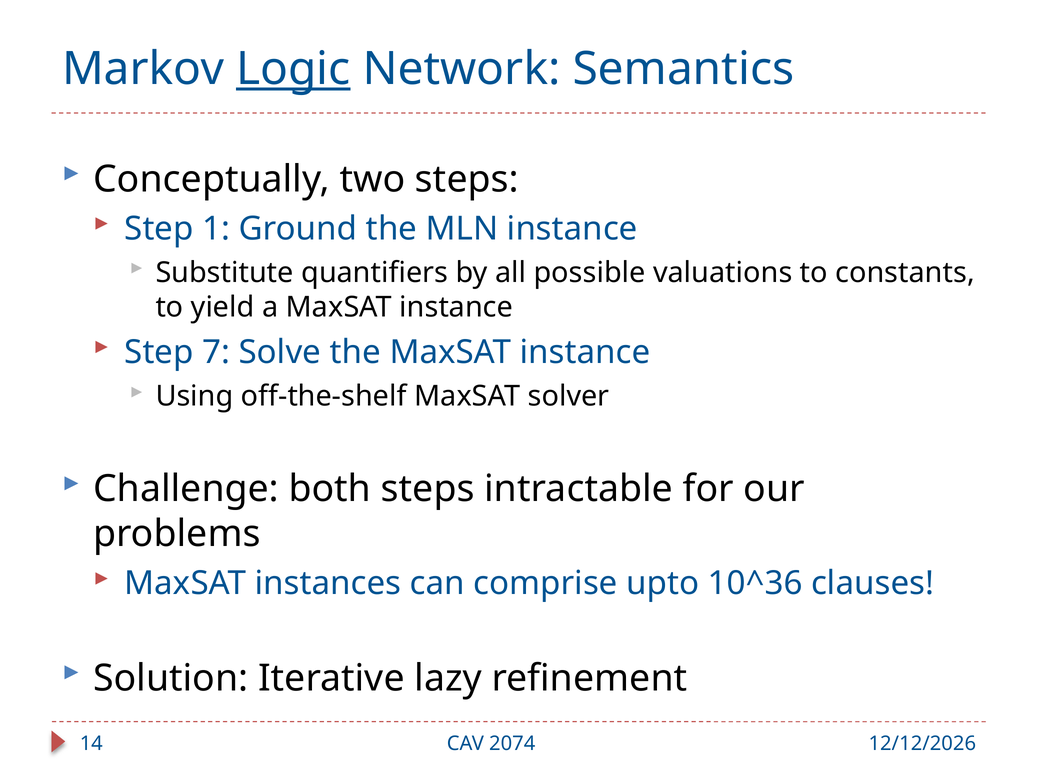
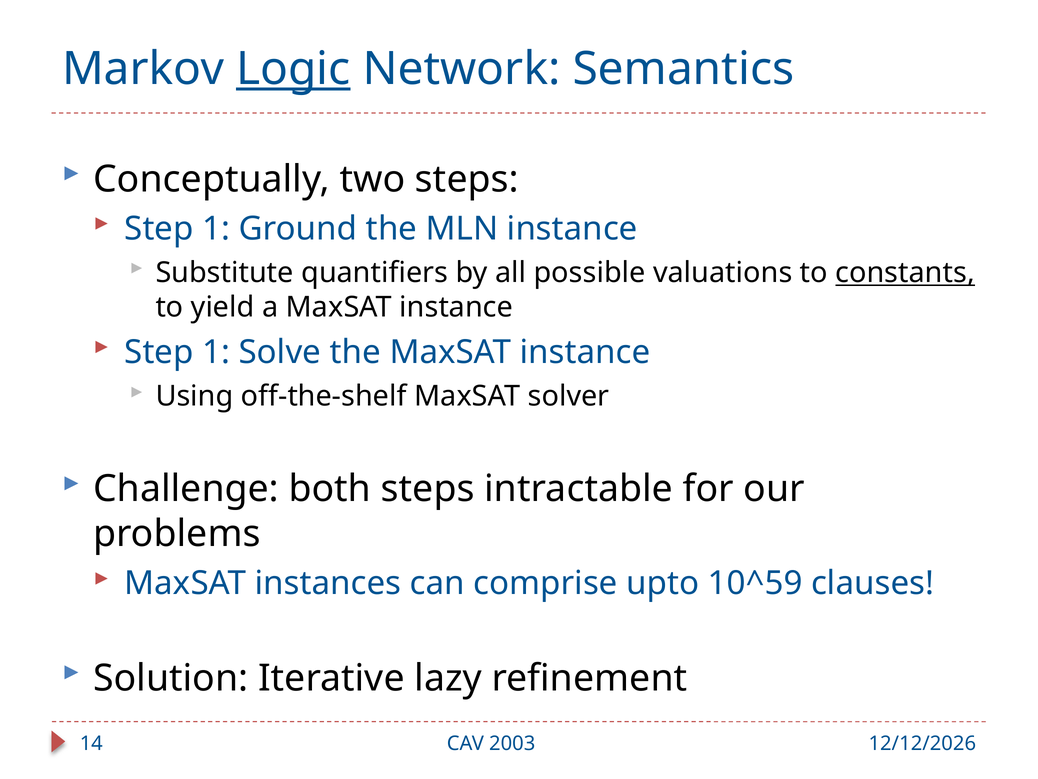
constants underline: none -> present
7 at (216, 352): 7 -> 1
10^36: 10^36 -> 10^59
2074: 2074 -> 2003
